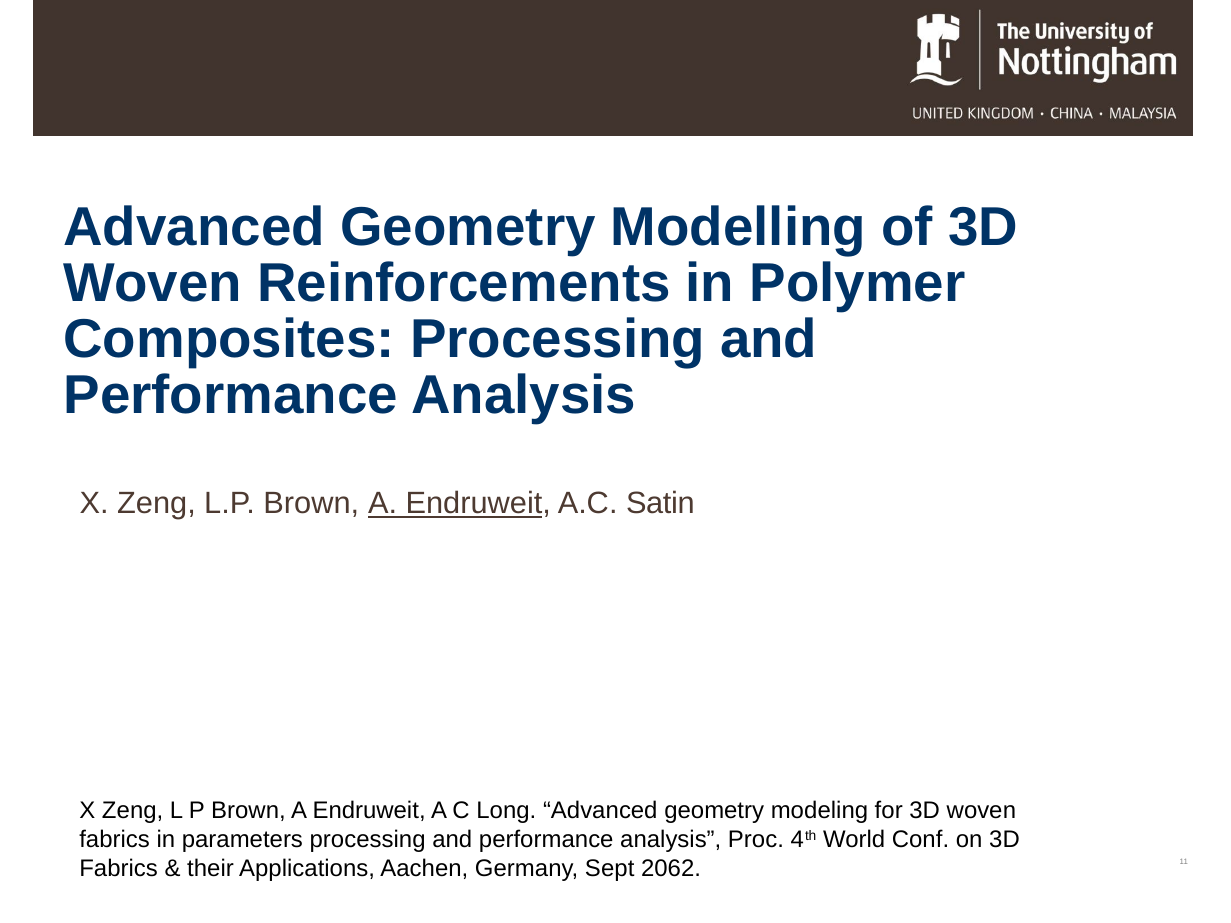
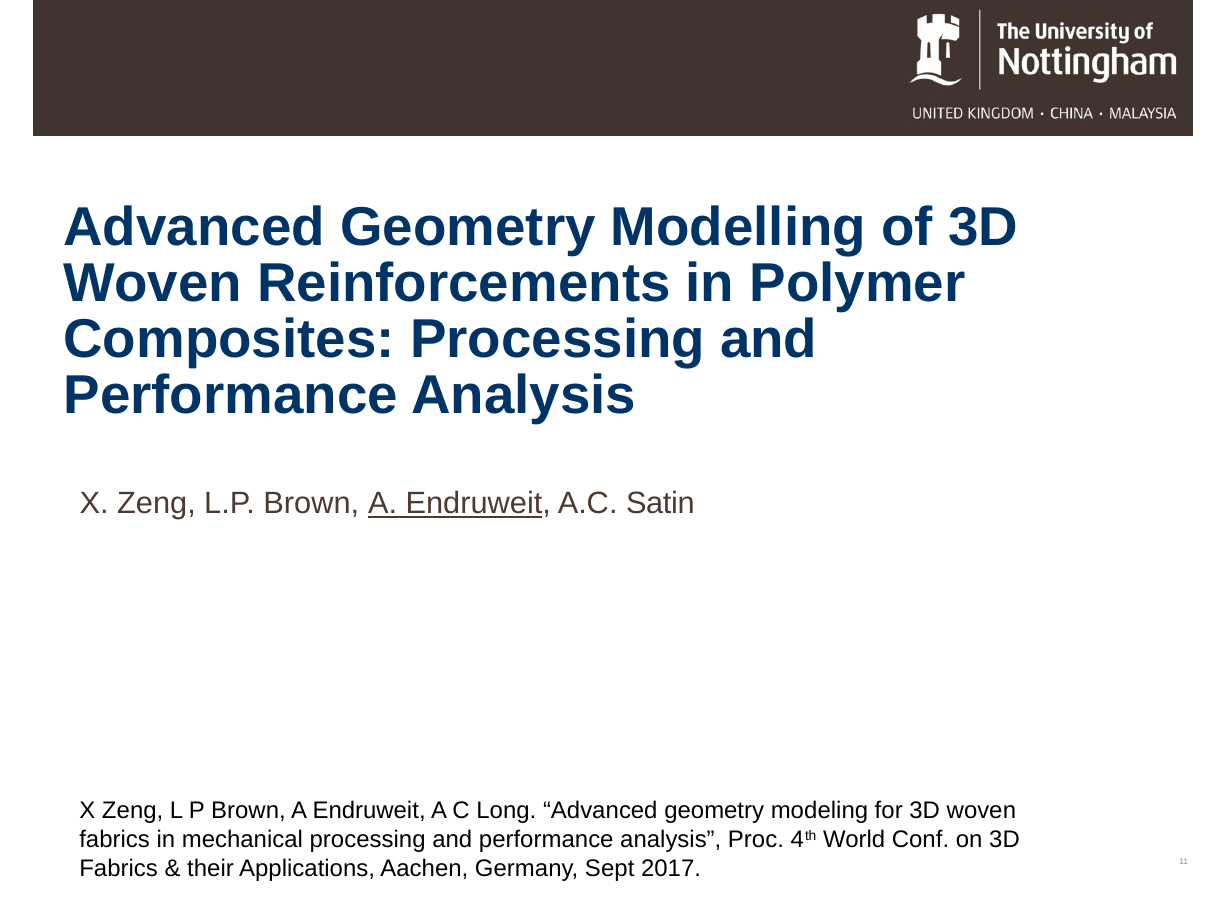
parameters: parameters -> mechanical
2062: 2062 -> 2017
